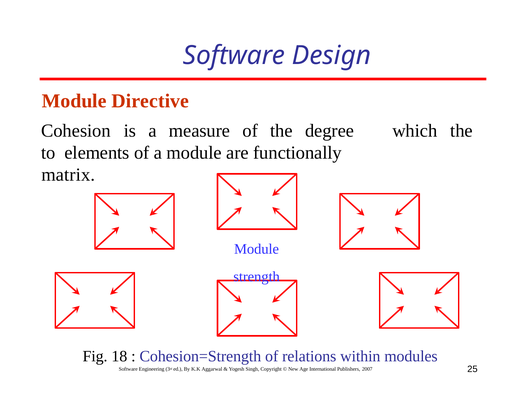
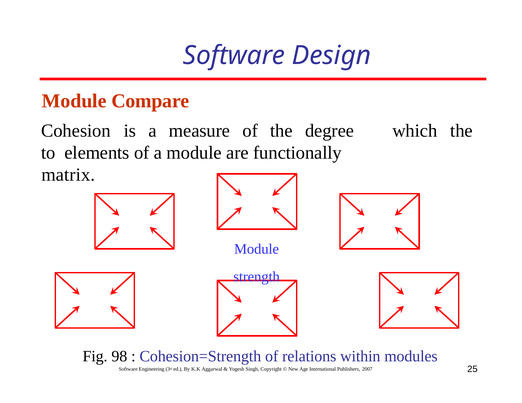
Directive: Directive -> Compare
18: 18 -> 98
